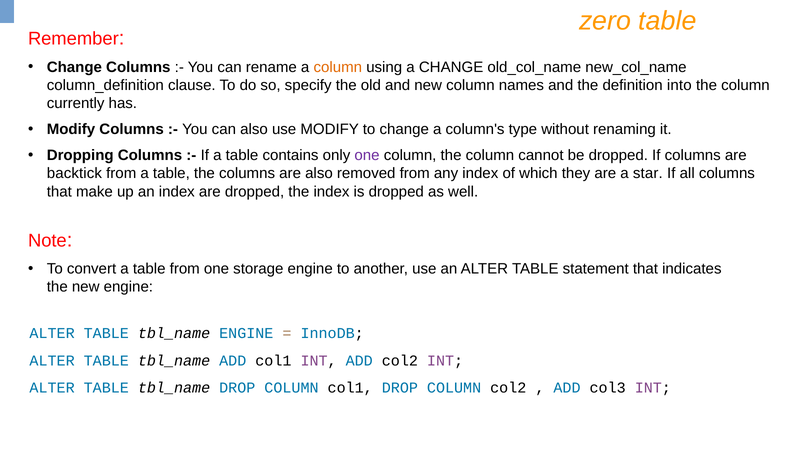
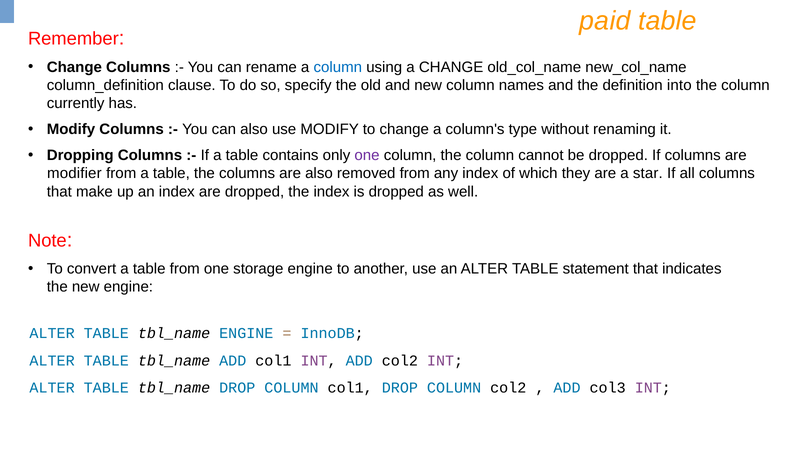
zero: zero -> paid
column at (338, 67) colour: orange -> blue
backtick: backtick -> modifier
